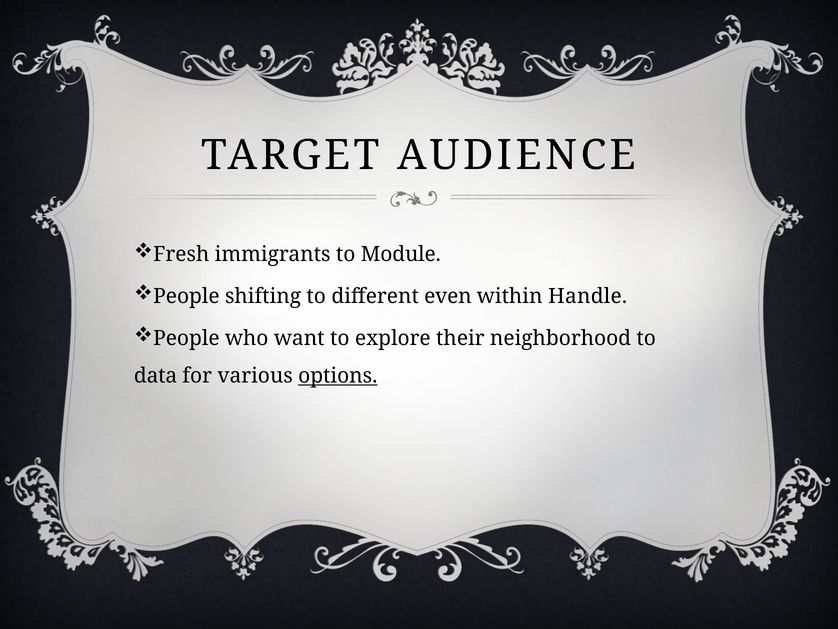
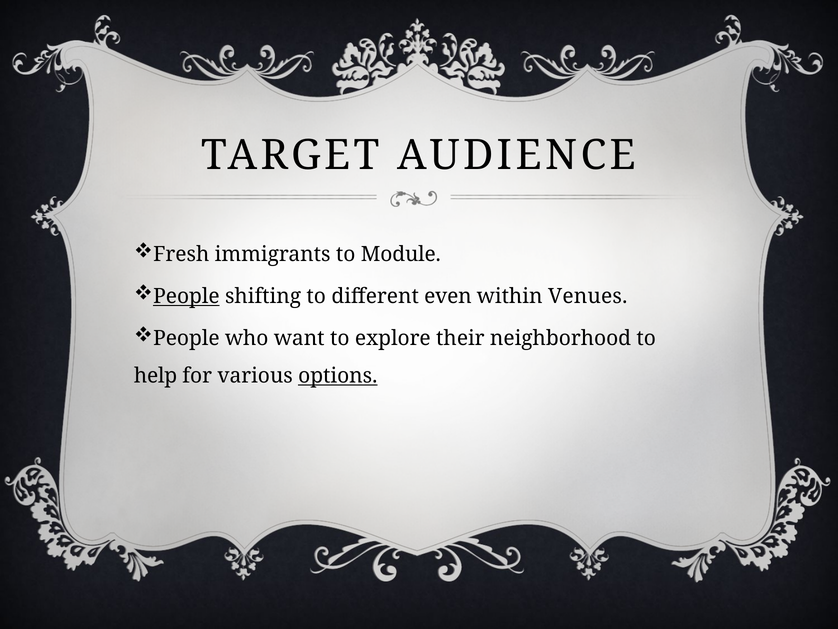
People at (186, 296) underline: none -> present
Handle: Handle -> Venues
data: data -> help
